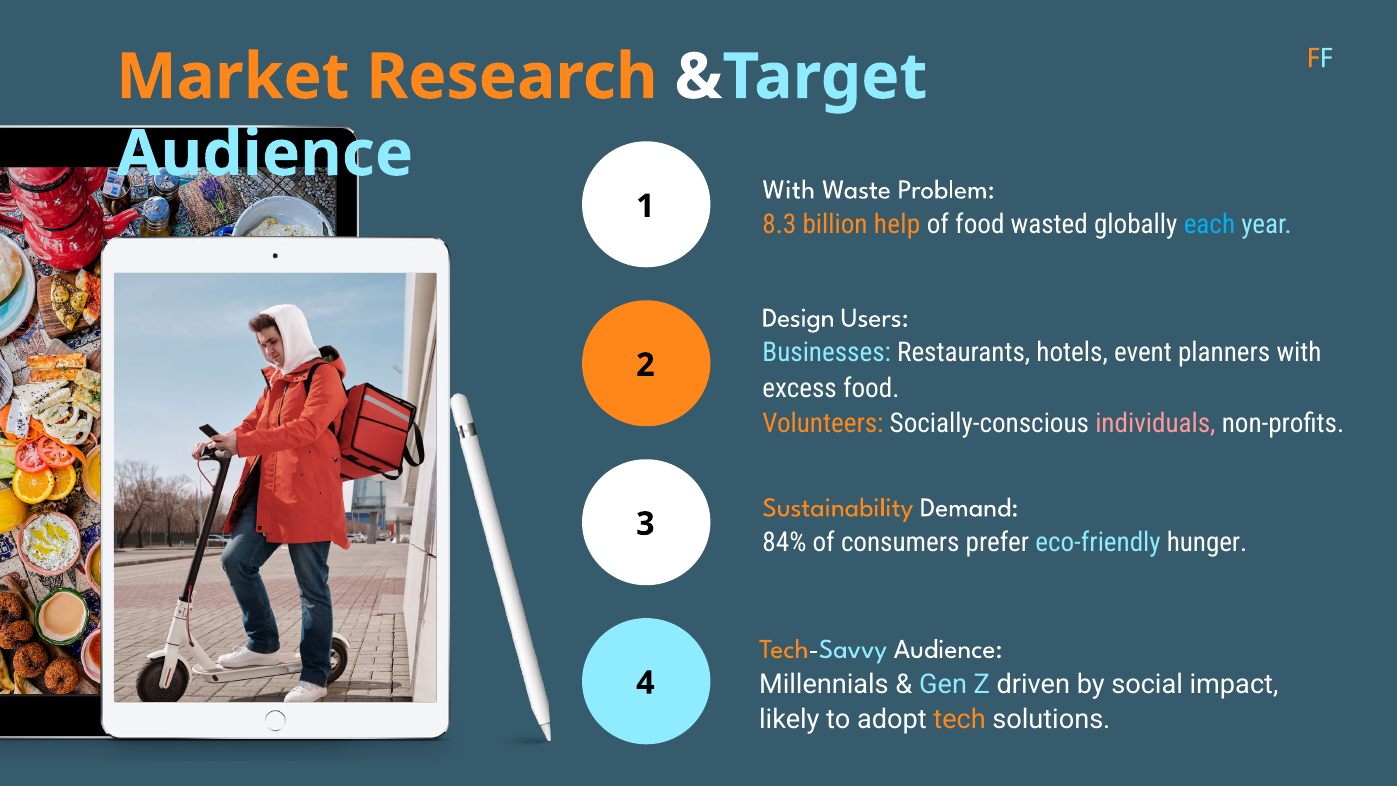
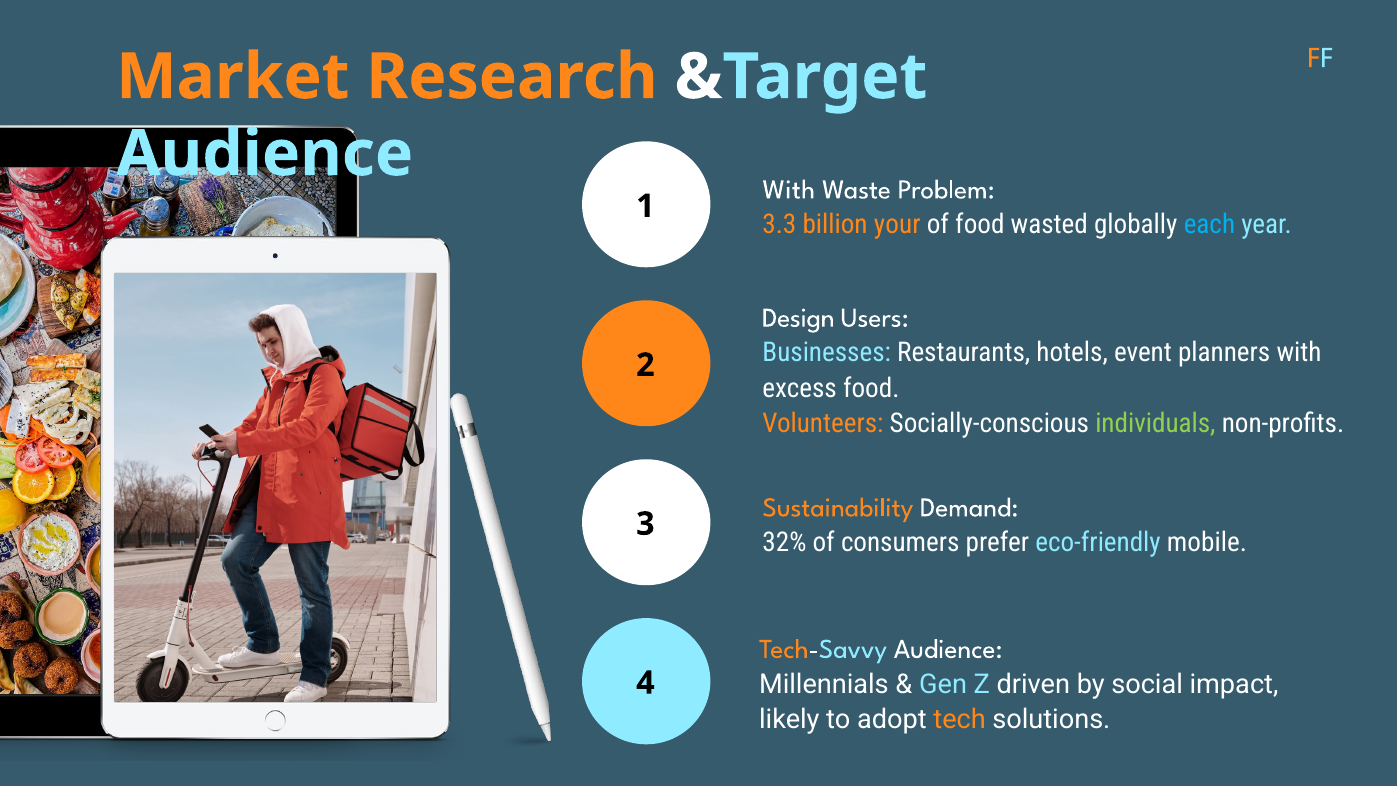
8.3: 8.3 -> 3.3
help: help -> your
individuals colour: pink -> light green
84%: 84% -> 32%
hunger: hunger -> mobile
